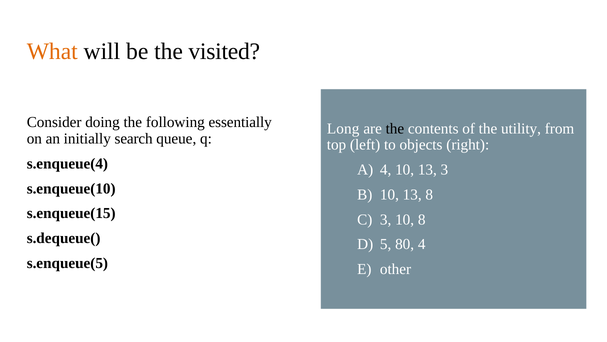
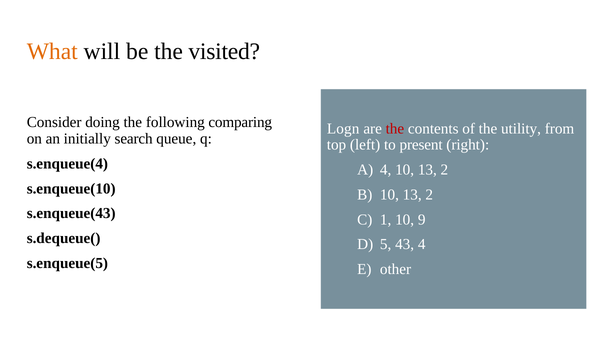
essentially: essentially -> comparing
Long: Long -> Logn
the at (395, 128) colour: black -> red
objects: objects -> present
4 10 13 3: 3 -> 2
8 at (429, 194): 8 -> 2
s.enqueue(15: s.enqueue(15 -> s.enqueue(43
3 at (386, 219): 3 -> 1
10 8: 8 -> 9
80: 80 -> 43
